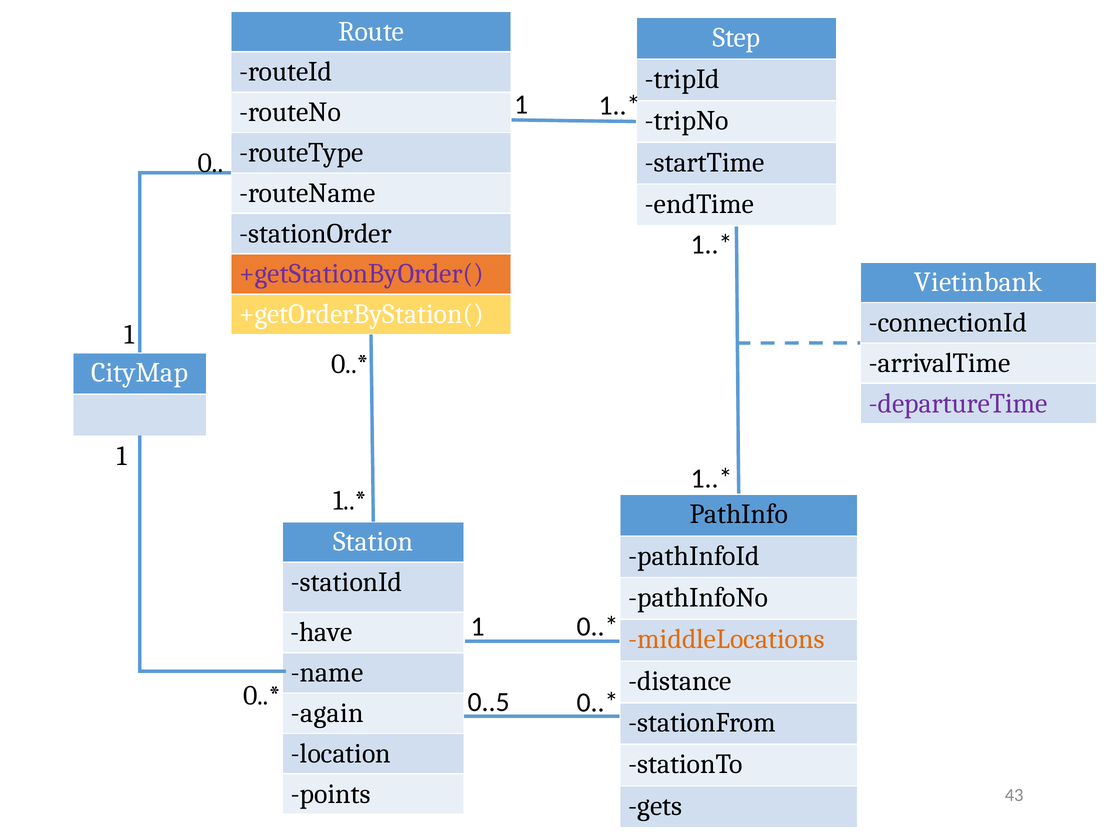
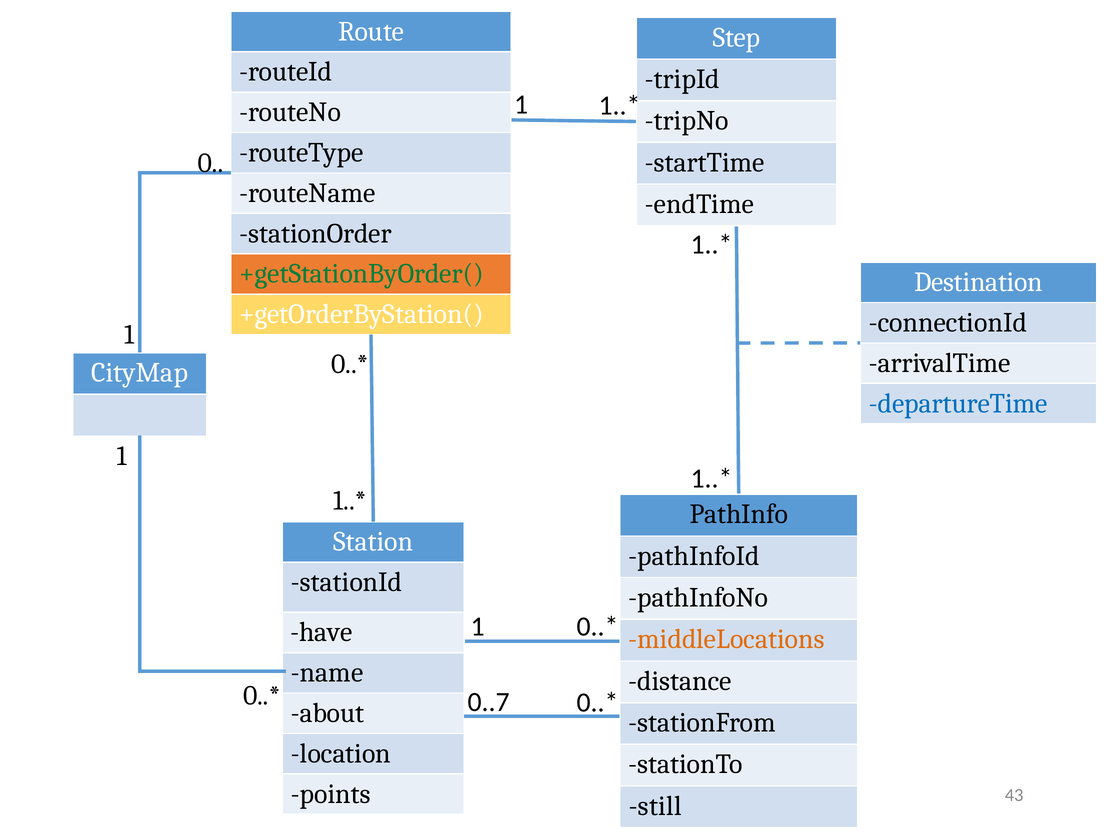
+getStationByOrder( colour: purple -> green
Vietinbank: Vietinbank -> Destination
departureTime colour: purple -> blue
0..5: 0..5 -> 0..7
again: again -> about
gets: gets -> still
